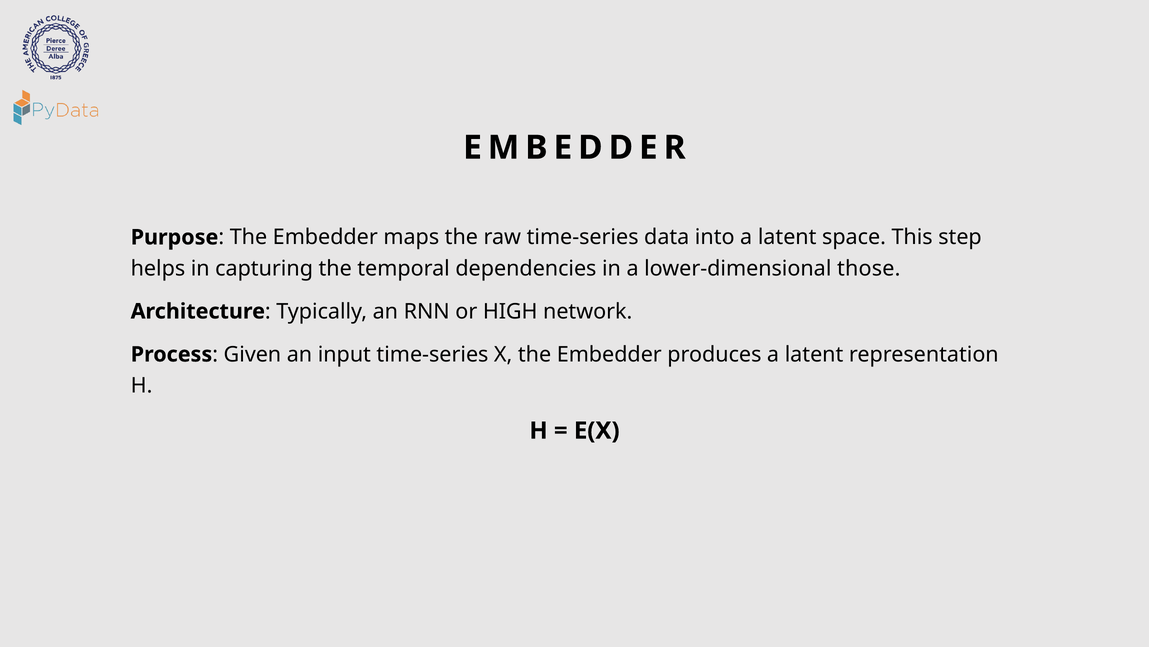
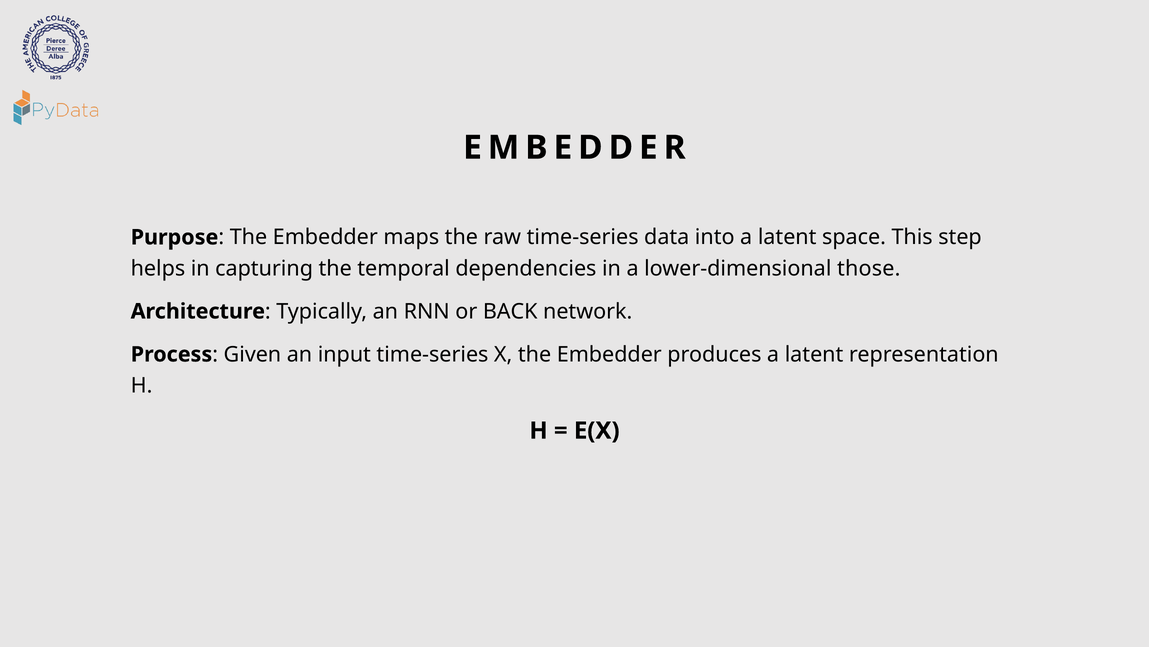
HIGH: HIGH -> BACK
